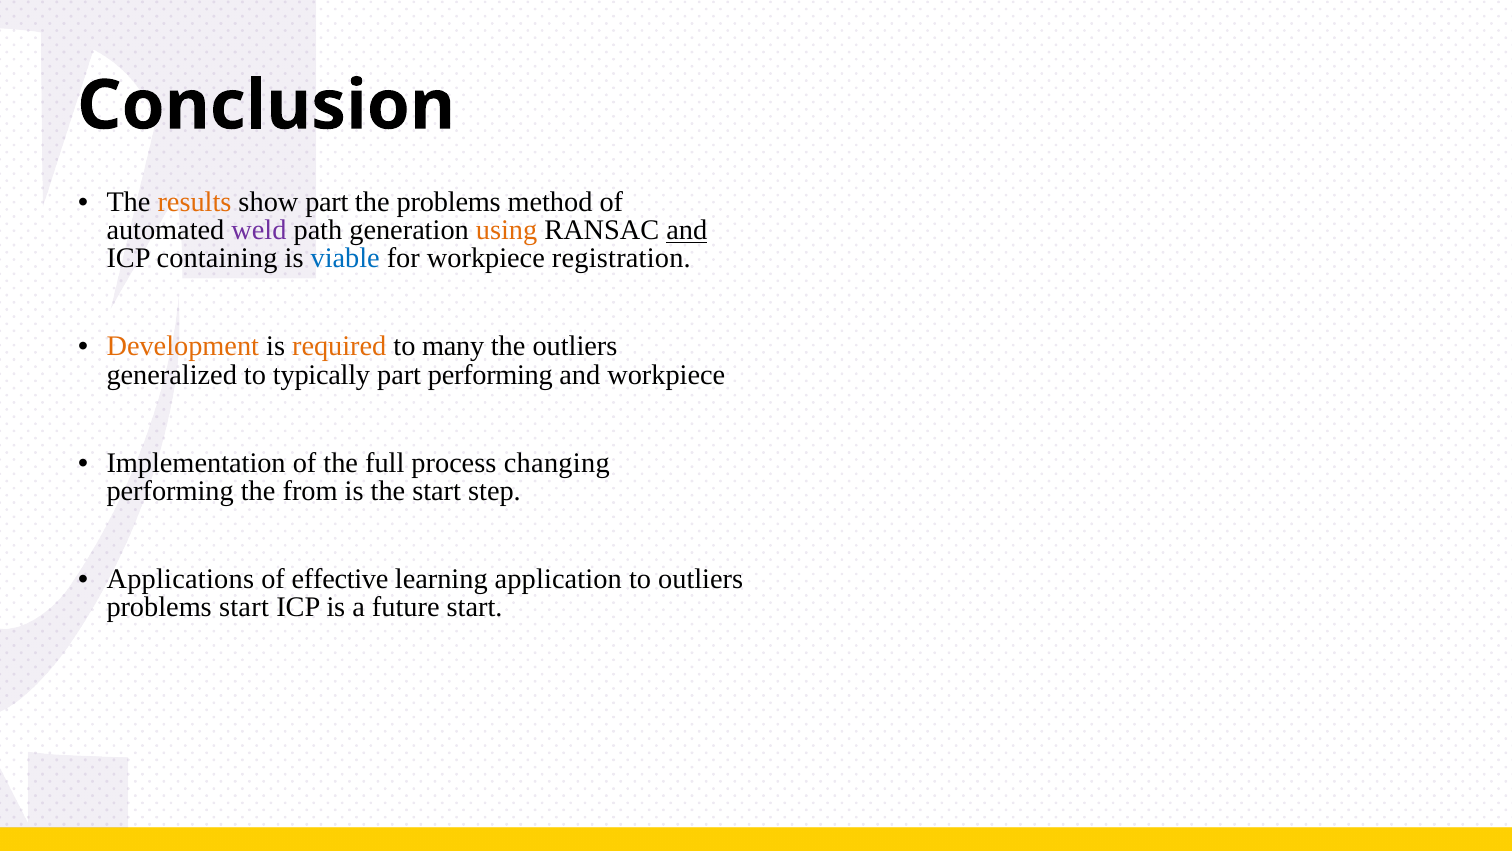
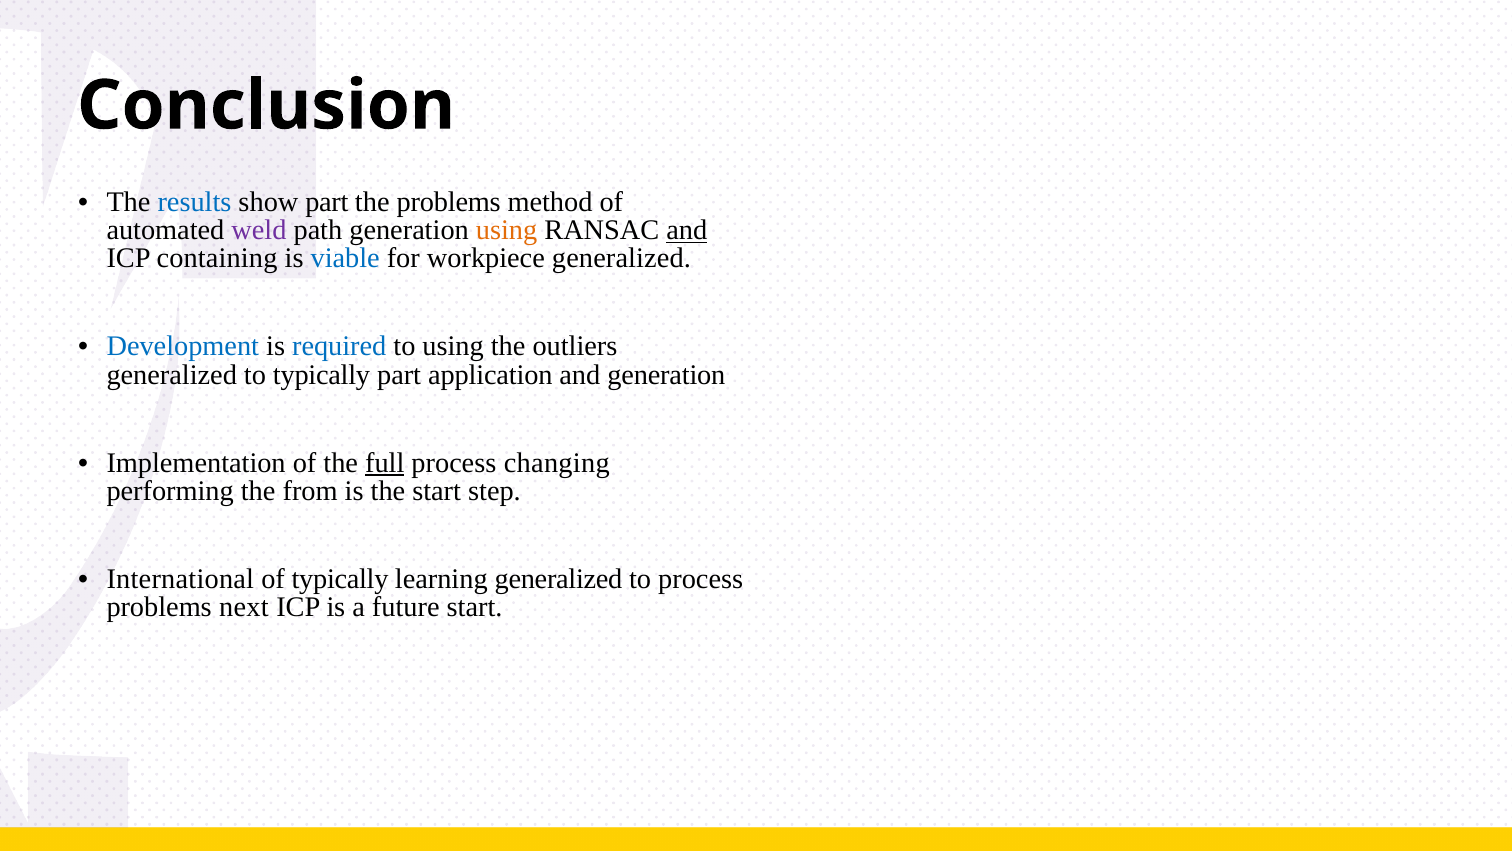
results colour: orange -> blue
workpiece registration: registration -> generalized
Development colour: orange -> blue
required colour: orange -> blue
to many: many -> using
part performing: performing -> application
and workpiece: workpiece -> generation
full underline: none -> present
Applications: Applications -> International
of effective: effective -> typically
learning application: application -> generalized
to outliers: outliers -> process
problems start: start -> next
